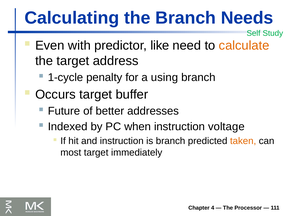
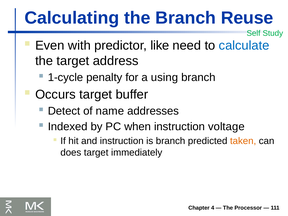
Needs: Needs -> Reuse
calculate colour: orange -> blue
Future: Future -> Detect
better: better -> name
most: most -> does
